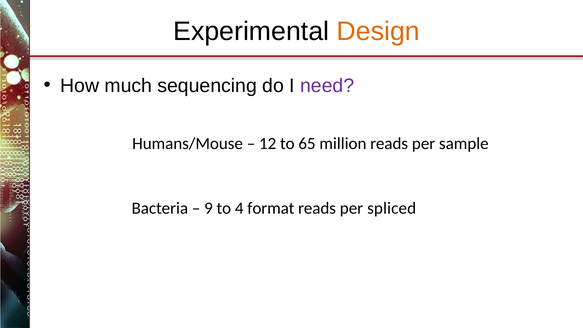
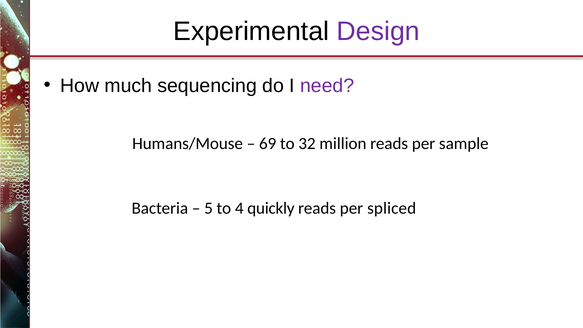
Design colour: orange -> purple
12: 12 -> 69
65: 65 -> 32
9: 9 -> 5
format: format -> quickly
